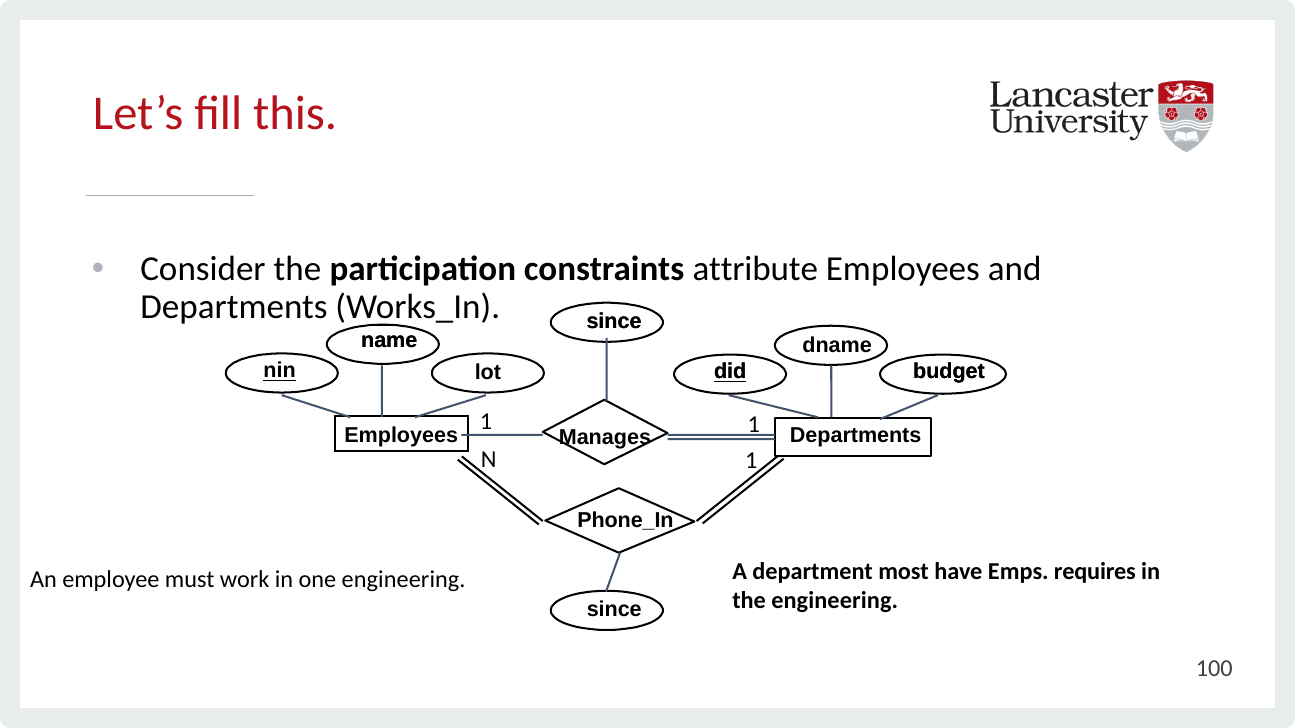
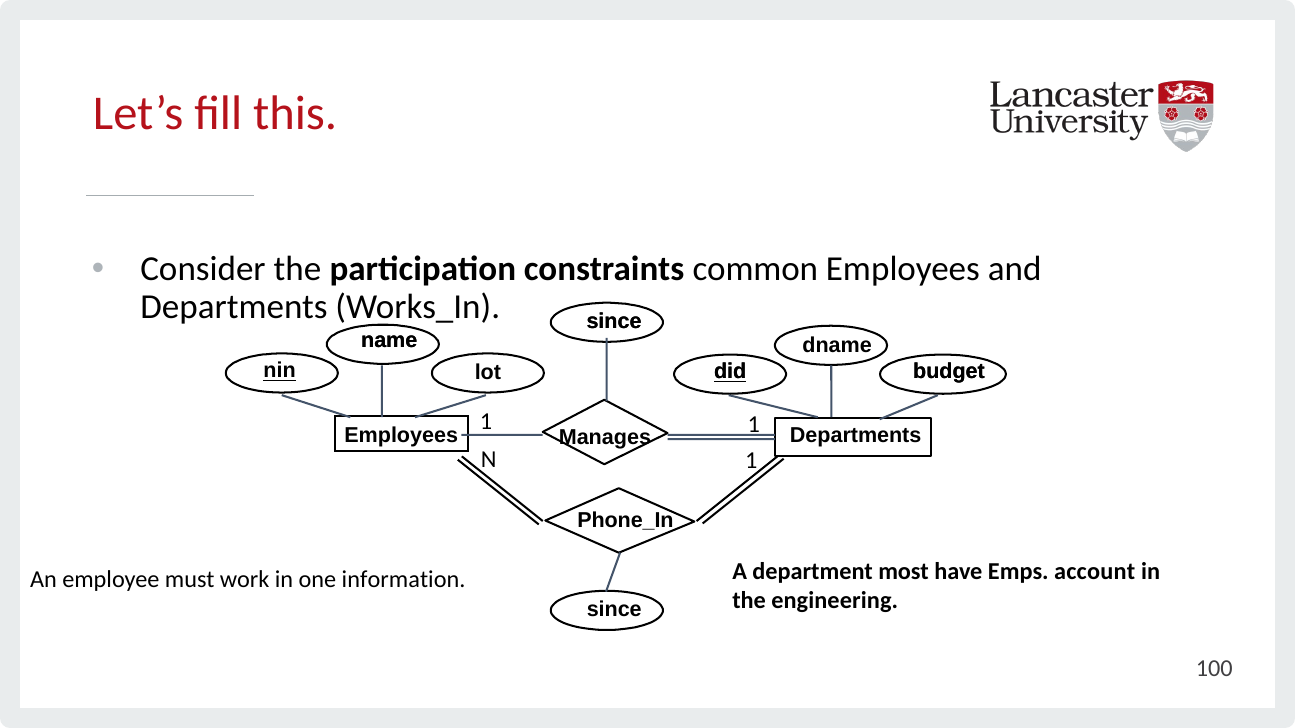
attribute: attribute -> common
one engineering: engineering -> information
requires: requires -> account
